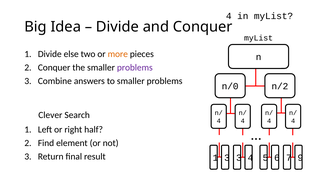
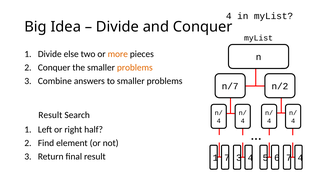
problems at (135, 68) colour: purple -> orange
n/0: n/0 -> n/7
Clever at (50, 115): Clever -> Result
1 3: 3 -> 7
7 9: 9 -> 4
